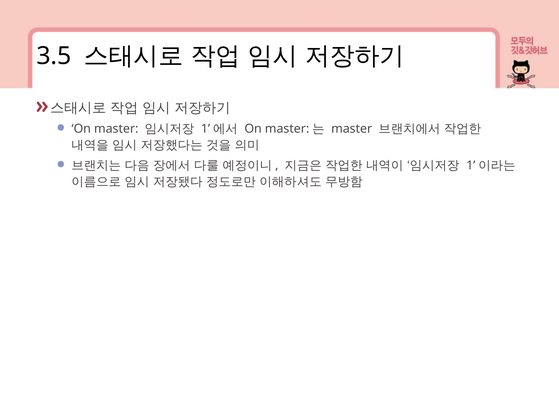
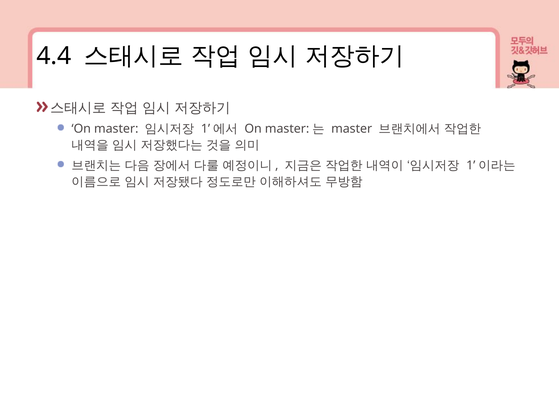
3.5: 3.5 -> 4.4
